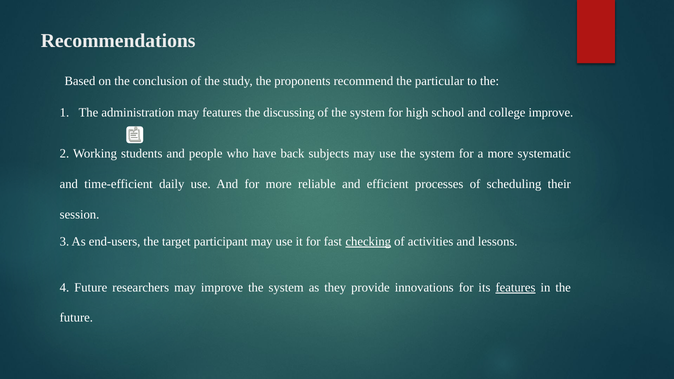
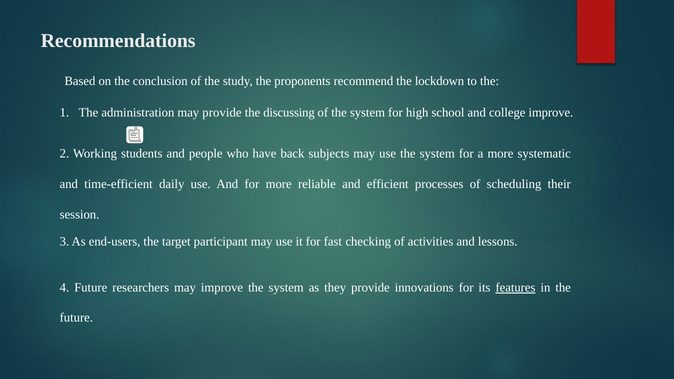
particular: particular -> lockdown
may features: features -> provide
checking underline: present -> none
